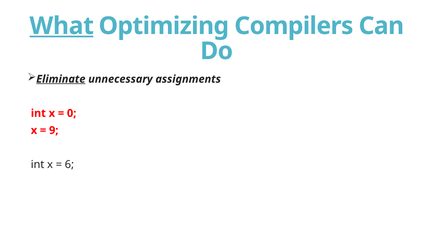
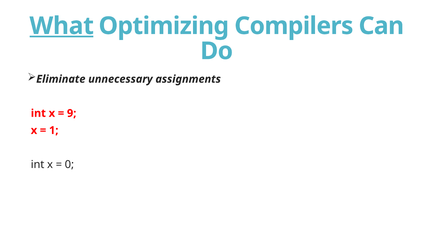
Eliminate underline: present -> none
0: 0 -> 9
9: 9 -> 1
6: 6 -> 0
